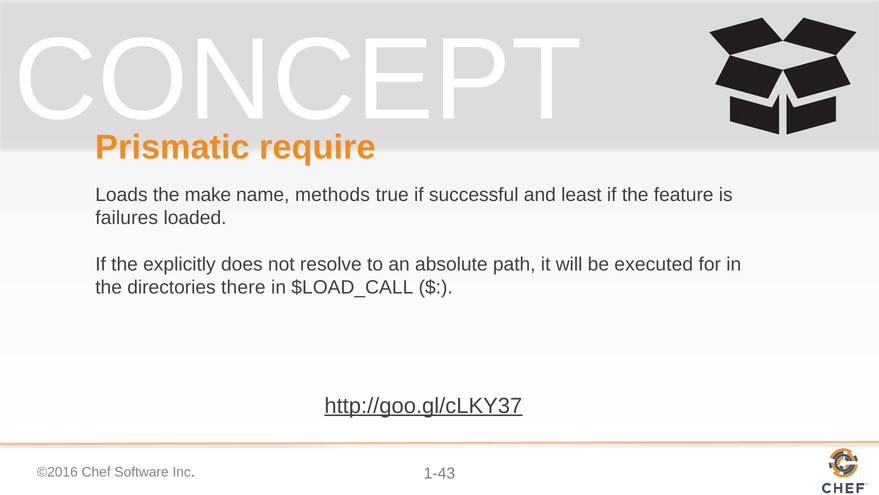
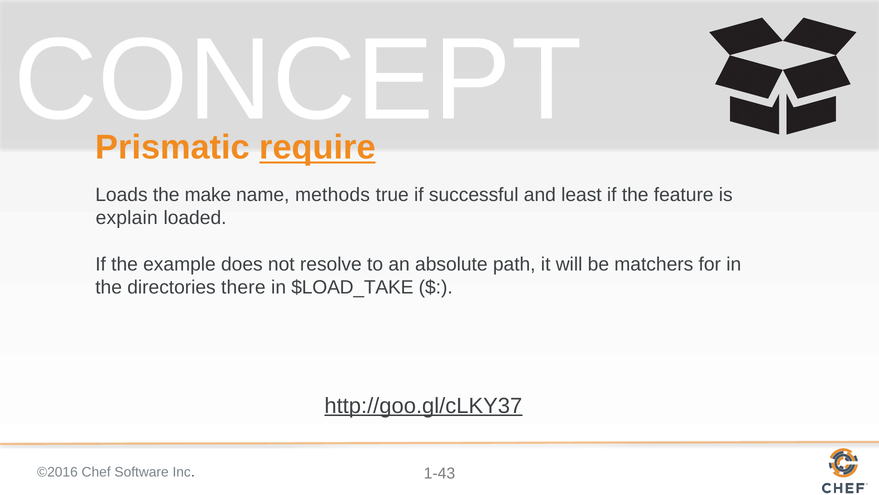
require underline: none -> present
failures: failures -> explain
explicitly: explicitly -> example
executed: executed -> matchers
$LOAD_CALL: $LOAD_CALL -> $LOAD_TAKE
